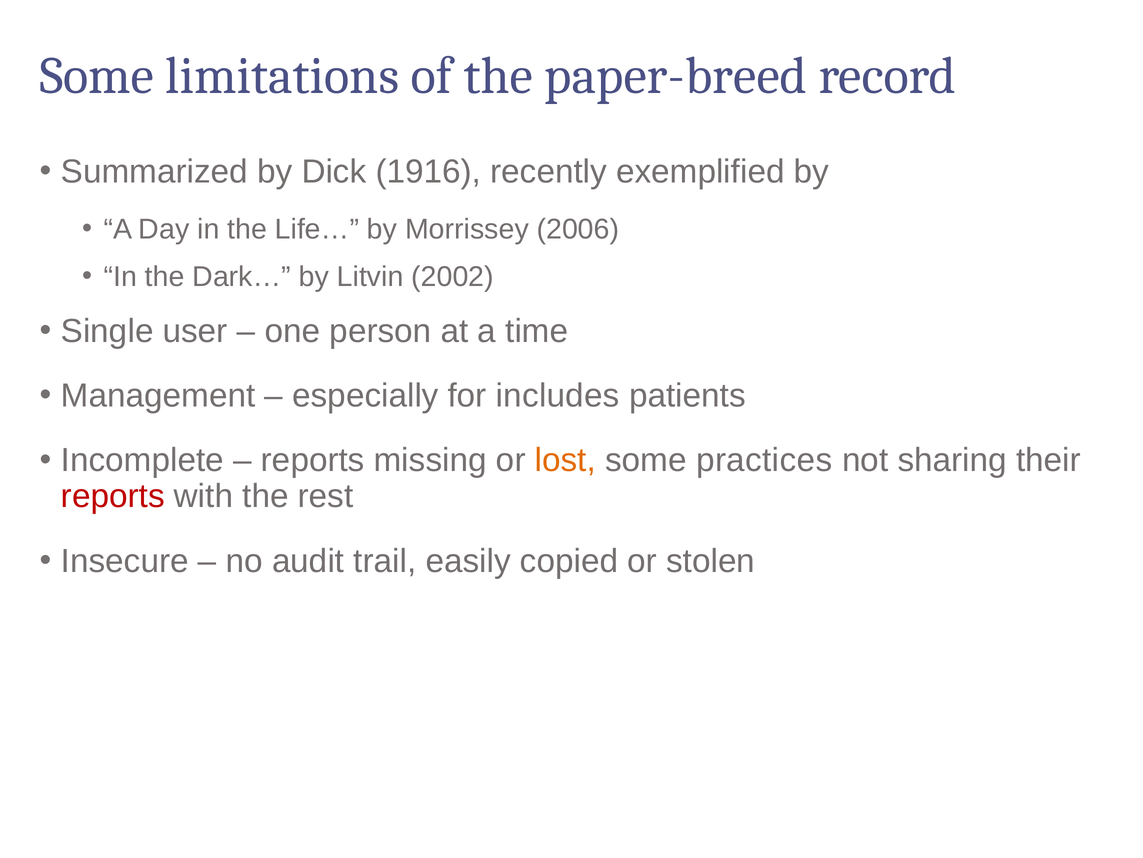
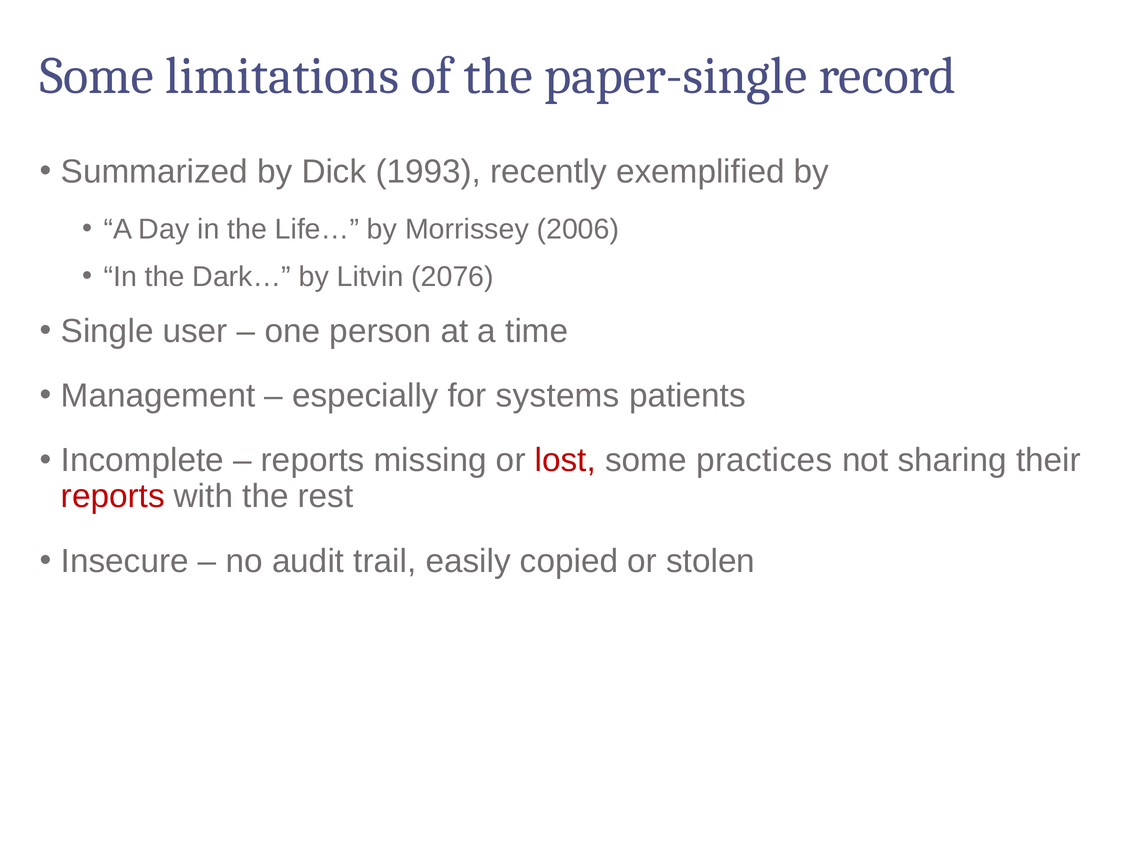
paper-breed: paper-breed -> paper-single
1916: 1916 -> 1993
2002: 2002 -> 2076
includes: includes -> systems
lost colour: orange -> red
